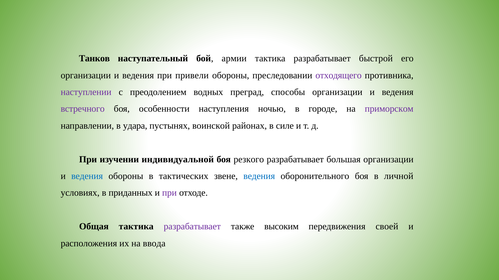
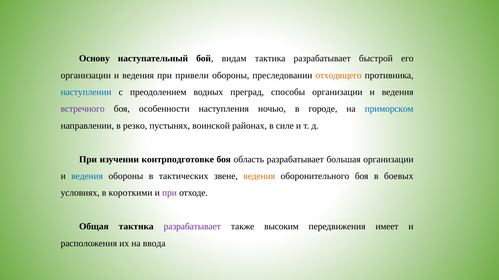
Танков: Танков -> Основу
армии: армии -> видам
отходящего colour: purple -> orange
наступлении colour: purple -> blue
приморском colour: purple -> blue
удара: удара -> резко
индивидуальной: индивидуальной -> контрподготовке
резкого: резкого -> область
ведения at (259, 177) colour: blue -> orange
личной: личной -> боевых
приданных: приданных -> короткими
своей: своей -> имеет
